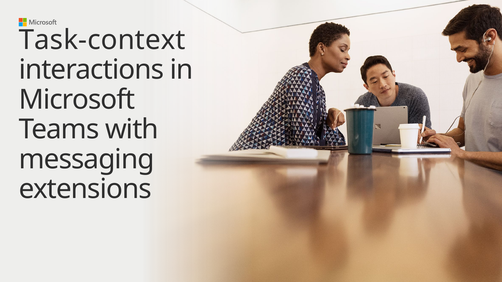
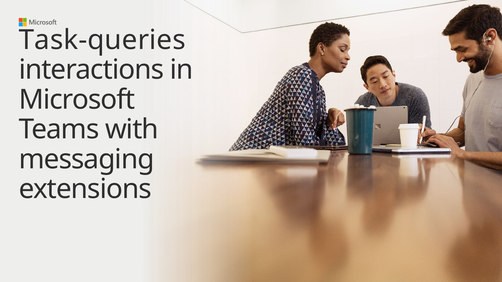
Task-context: Task-context -> Task-queries
